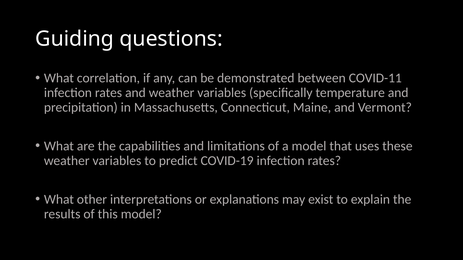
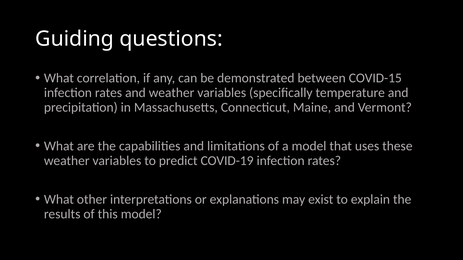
COVID-11: COVID-11 -> COVID-15
